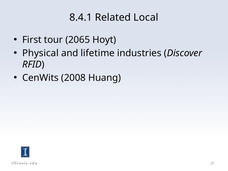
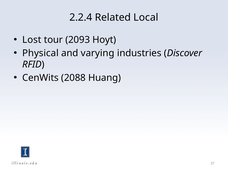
8.4.1: 8.4.1 -> 2.2.4
First: First -> Lost
2065: 2065 -> 2093
lifetime: lifetime -> varying
2008: 2008 -> 2088
